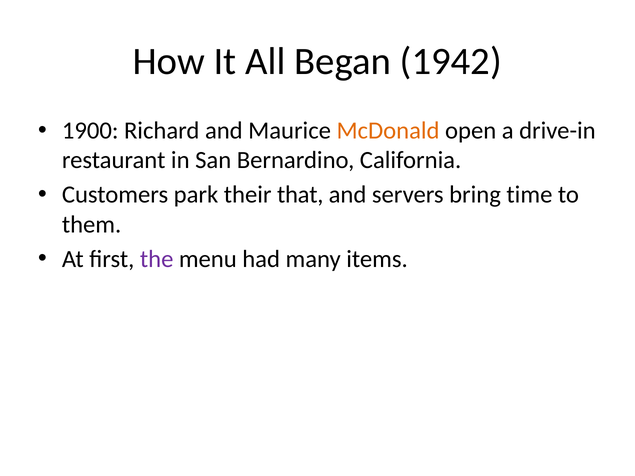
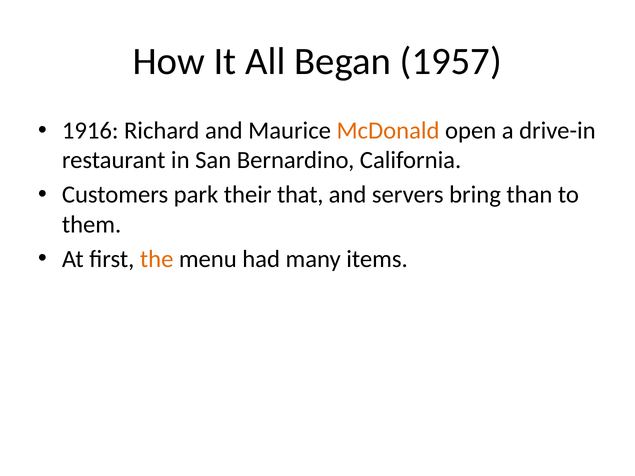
1942: 1942 -> 1957
1900: 1900 -> 1916
time: time -> than
the colour: purple -> orange
